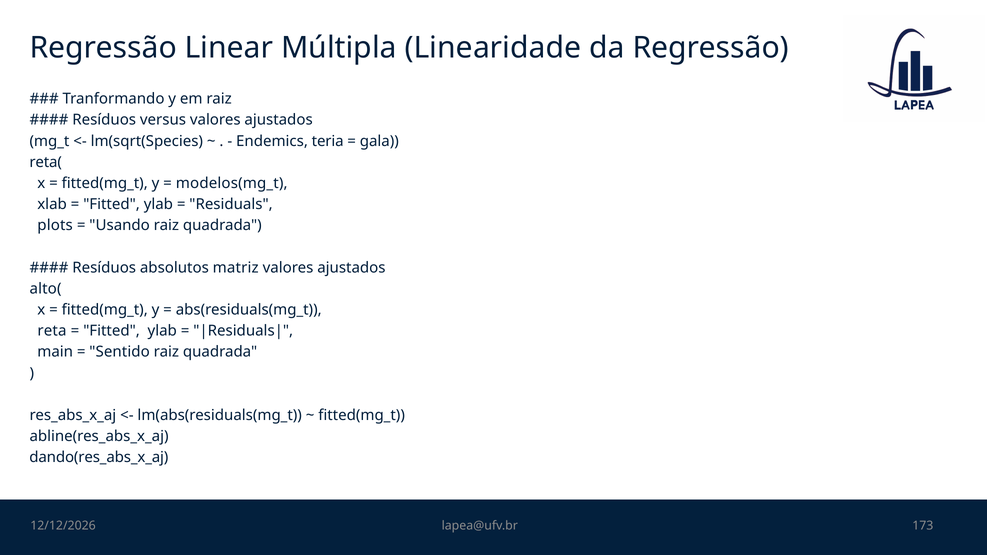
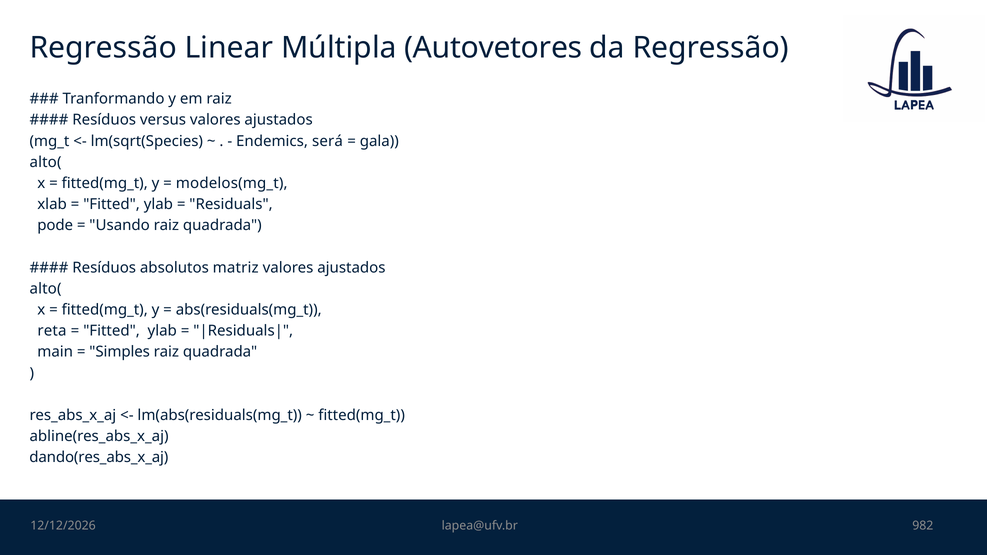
Linearidade: Linearidade -> Autovetores
teria: teria -> será
reta( at (46, 162): reta( -> alto(
plots: plots -> pode
Sentido: Sentido -> Simples
173: 173 -> 982
